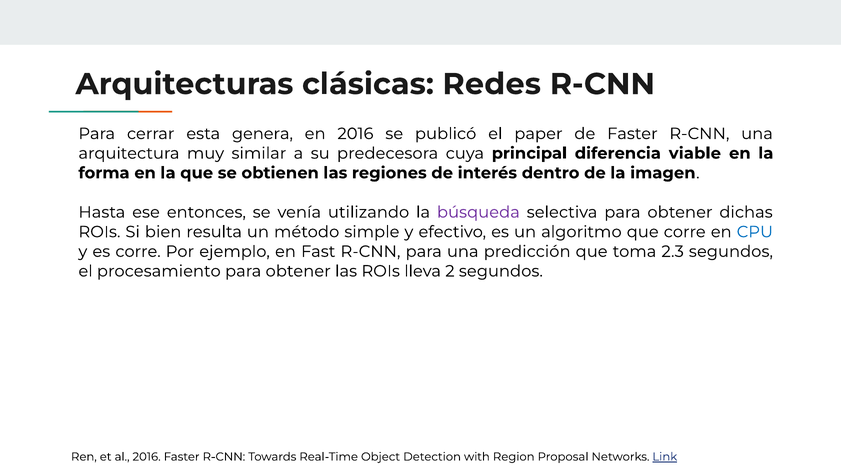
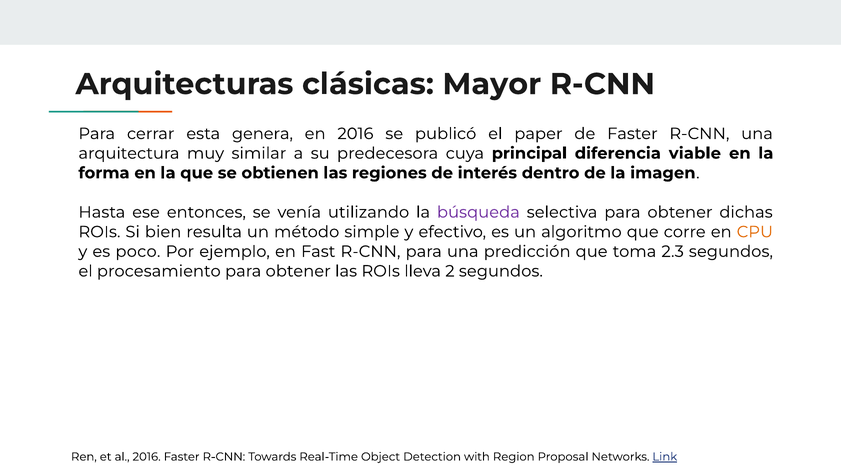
Redes: Redes -> Mayor
CPU colour: blue -> orange
es corre: corre -> poco
